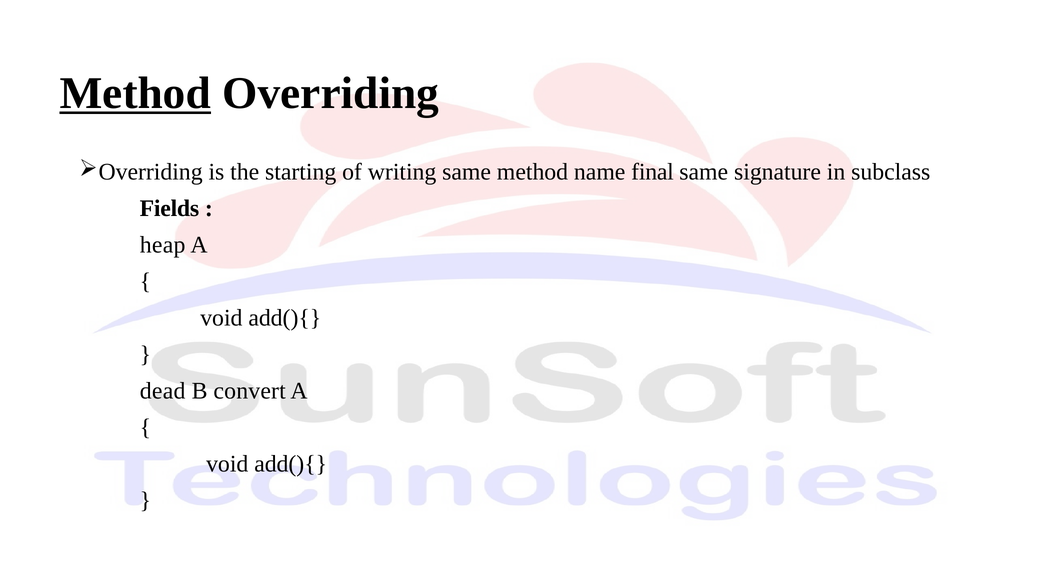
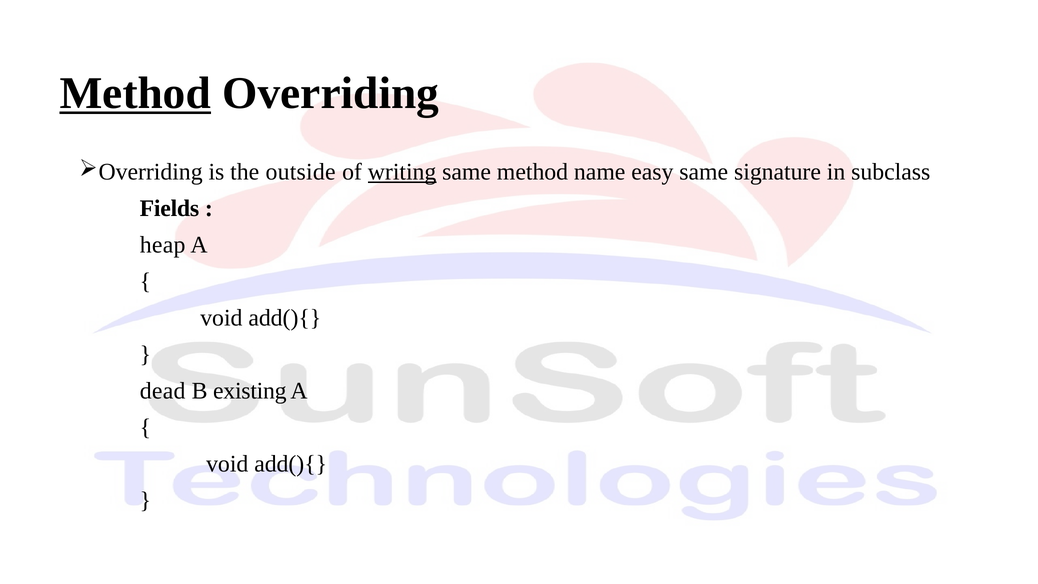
starting: starting -> outside
writing underline: none -> present
final: final -> easy
convert: convert -> existing
